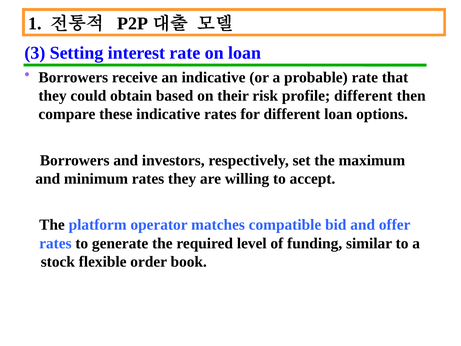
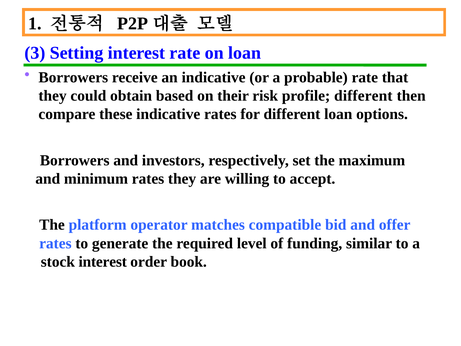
stock flexible: flexible -> interest
